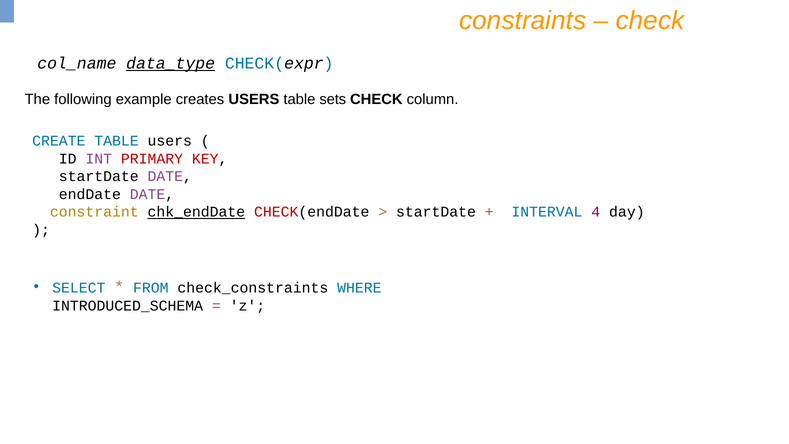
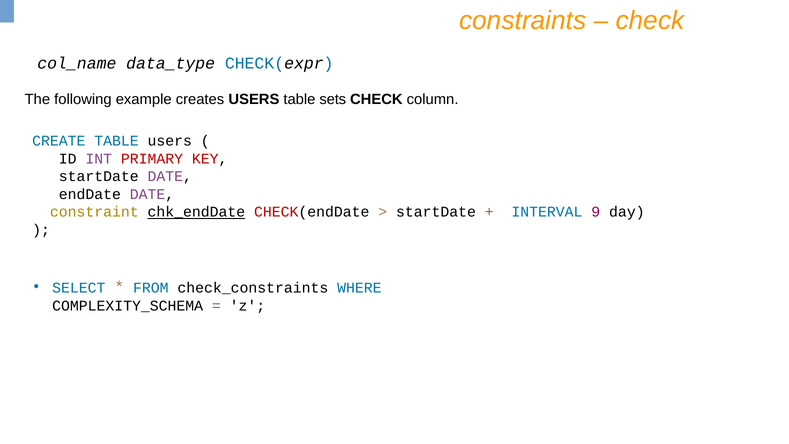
data_type underline: present -> none
4: 4 -> 9
INTRODUCED_SCHEMA: INTRODUCED_SCHEMA -> COMPLEXITY_SCHEMA
